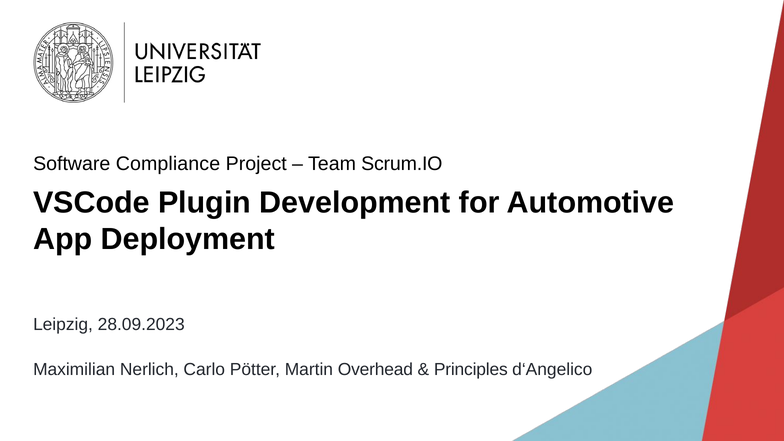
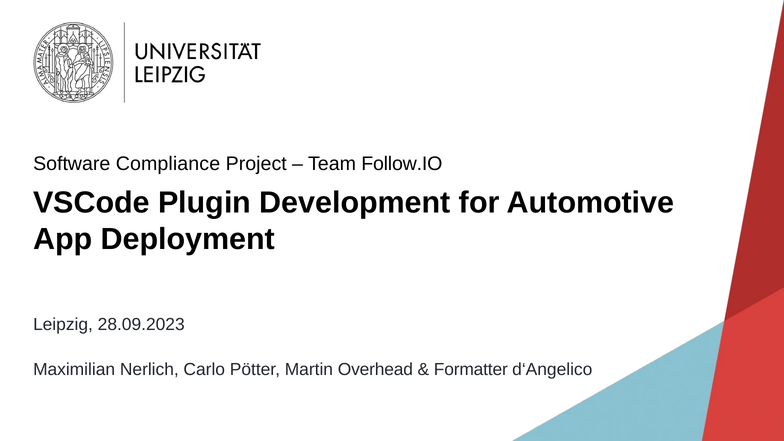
Scrum.IO: Scrum.IO -> Follow.IO
Principles: Principles -> Formatter
